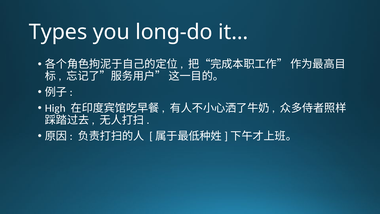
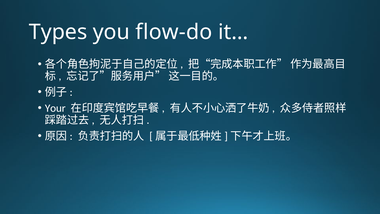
long-do: long-do -> flow-do
High: High -> Your
